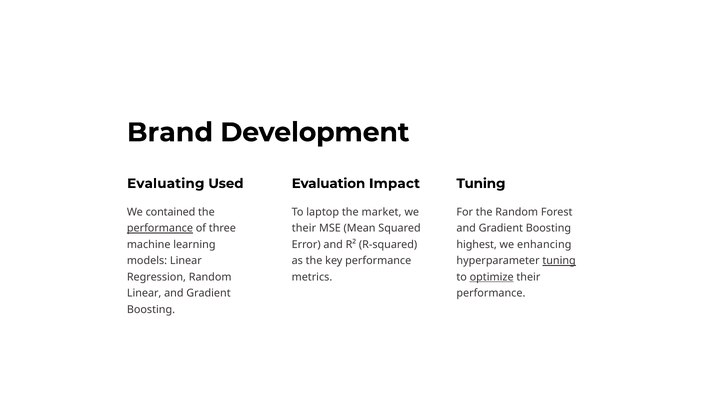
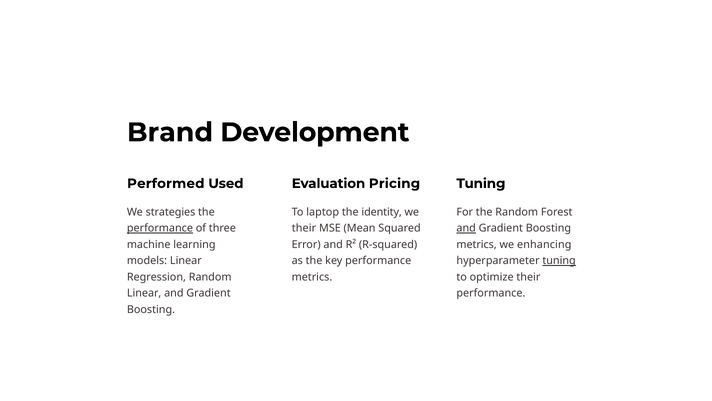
Evaluating: Evaluating -> Performed
Impact: Impact -> Pricing
contained: contained -> strategies
market: market -> identity
and at (466, 228) underline: none -> present
highest at (477, 244): highest -> metrics
optimize underline: present -> none
